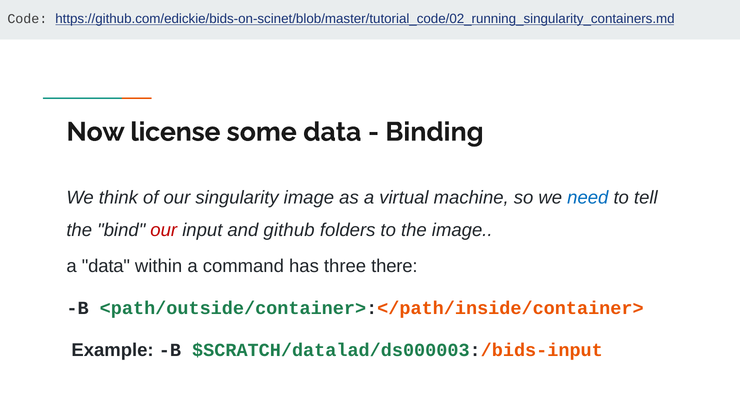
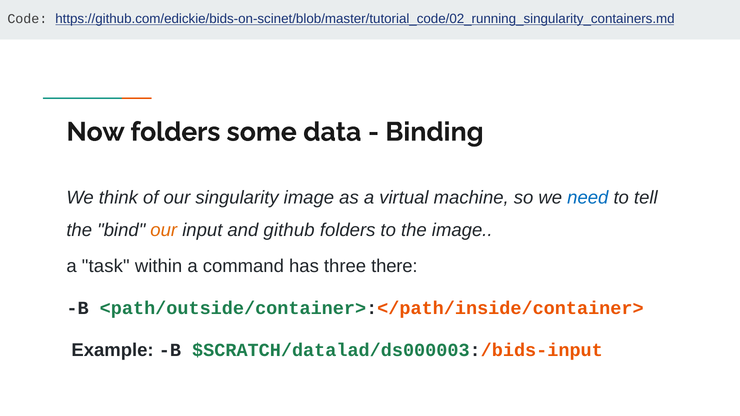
Now license: license -> folders
our at (164, 230) colour: red -> orange
a data: data -> task
